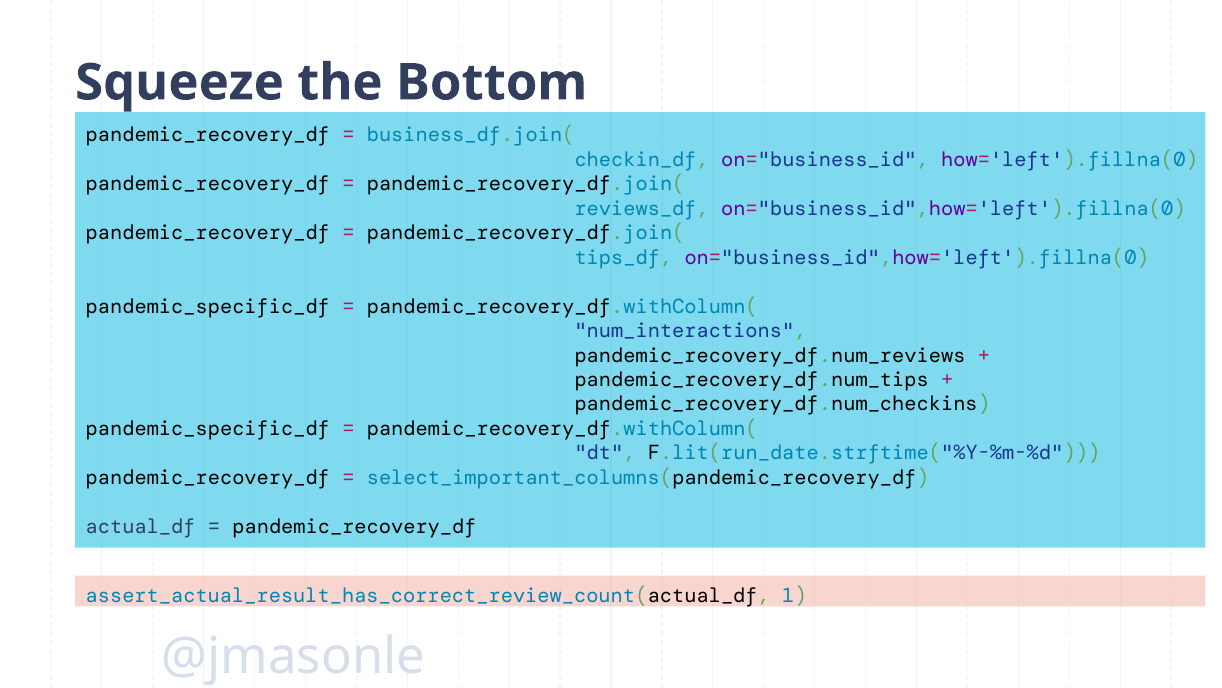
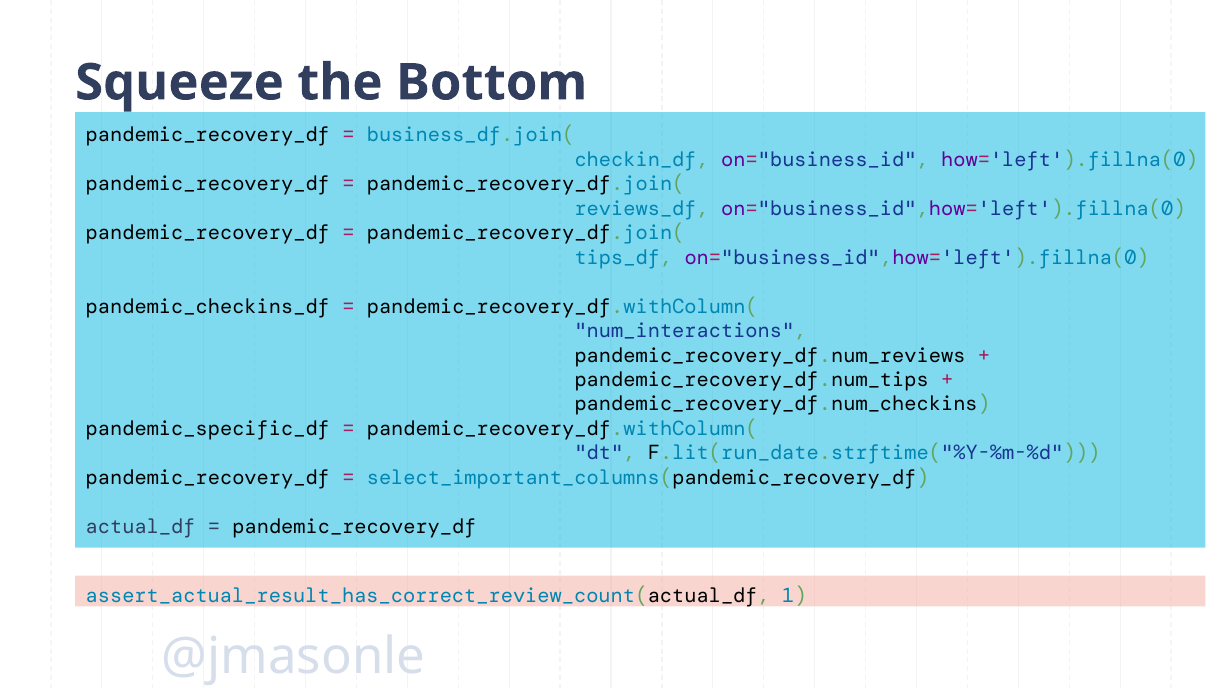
pandemic_specific_df at (208, 306): pandemic_specific_df -> pandemic_checkins_df
